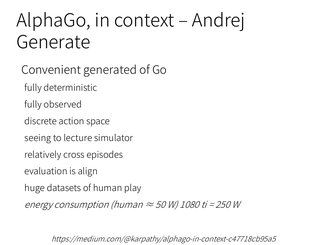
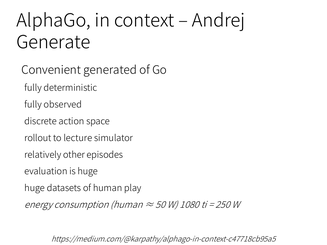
seeing: seeing -> rollout
cross: cross -> other
is align: align -> huge
